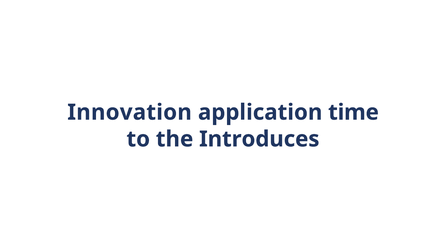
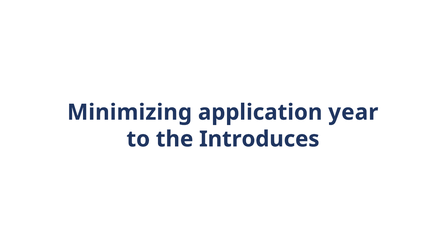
Innovation: Innovation -> Minimizing
time: time -> year
